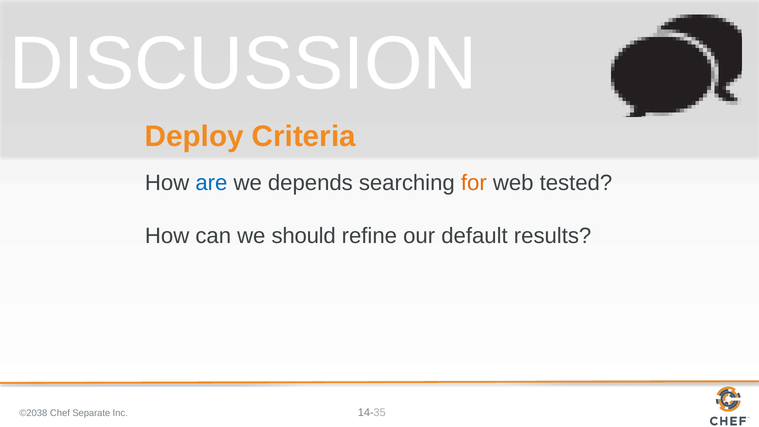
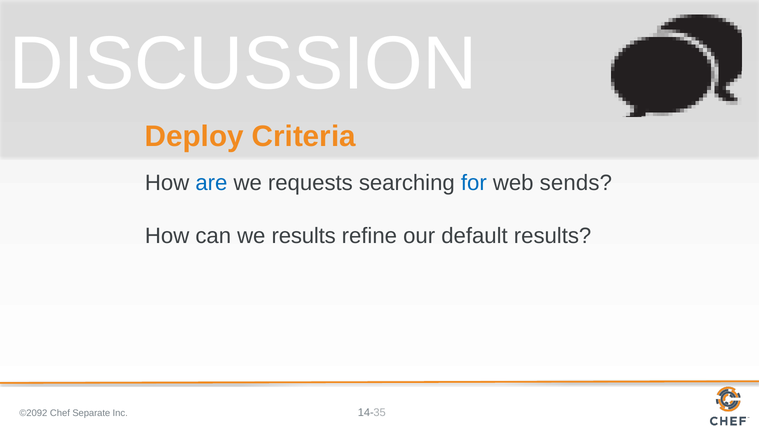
depends: depends -> requests
for colour: orange -> blue
tested: tested -> sends
we should: should -> results
©2038: ©2038 -> ©2092
